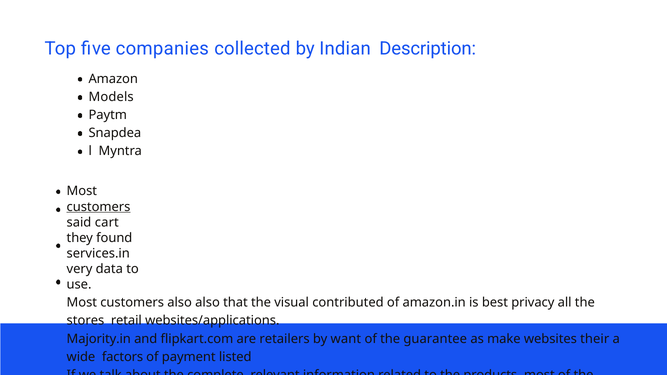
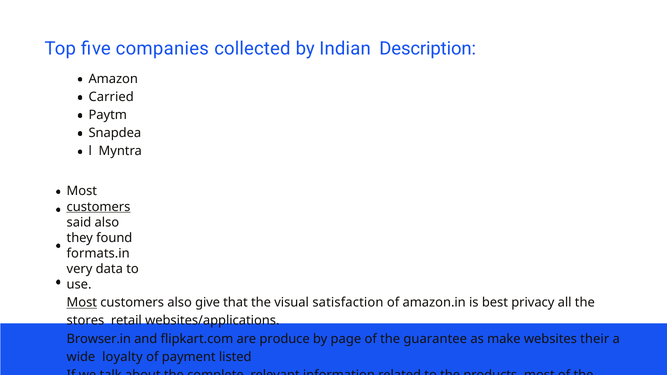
Models: Models -> Carried
said cart: cart -> also
services.in: services.in -> formats.in
Most at (82, 303) underline: none -> present
also also: also -> give
contributed: contributed -> satisfaction
Majority.in: Majority.in -> Browser.in
retailers: retailers -> produce
want: want -> page
factors: factors -> loyalty
